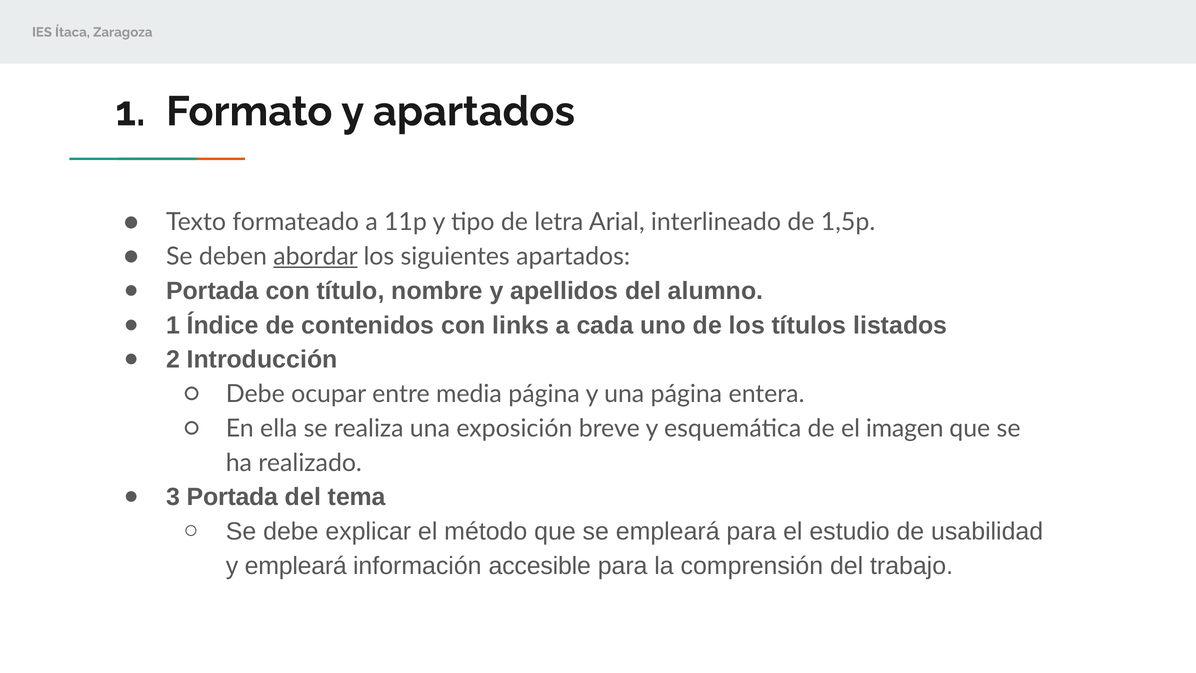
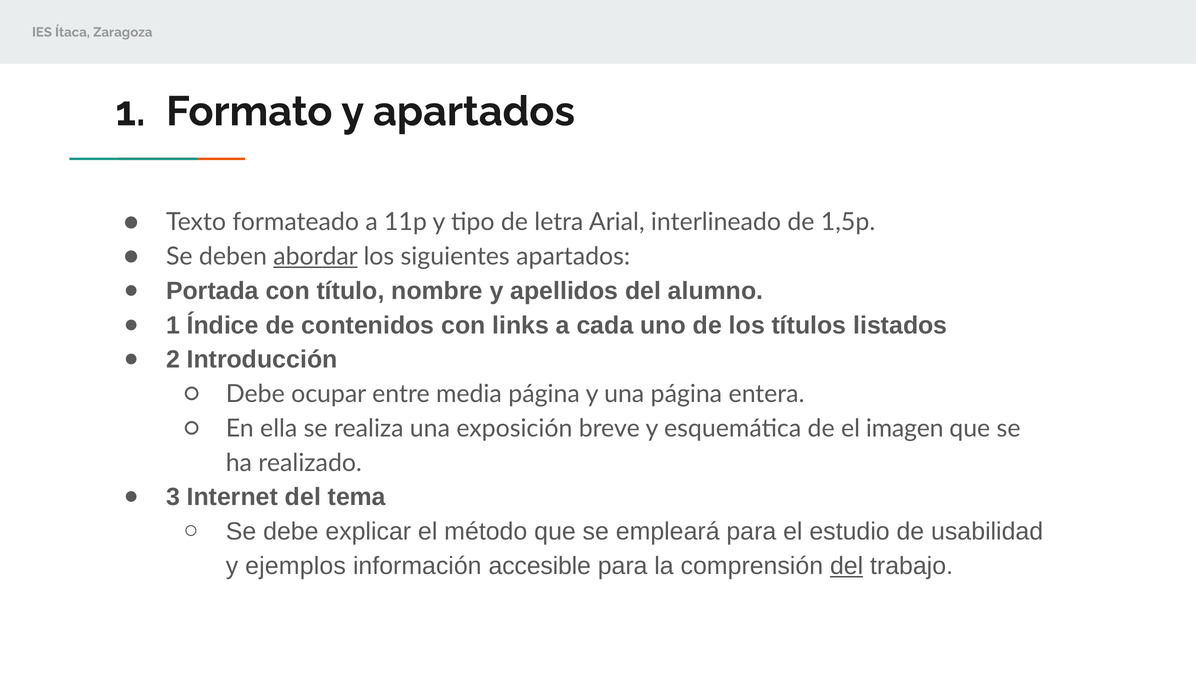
3 Portada: Portada -> Internet
y empleará: empleará -> ejemplos
del at (847, 566) underline: none -> present
